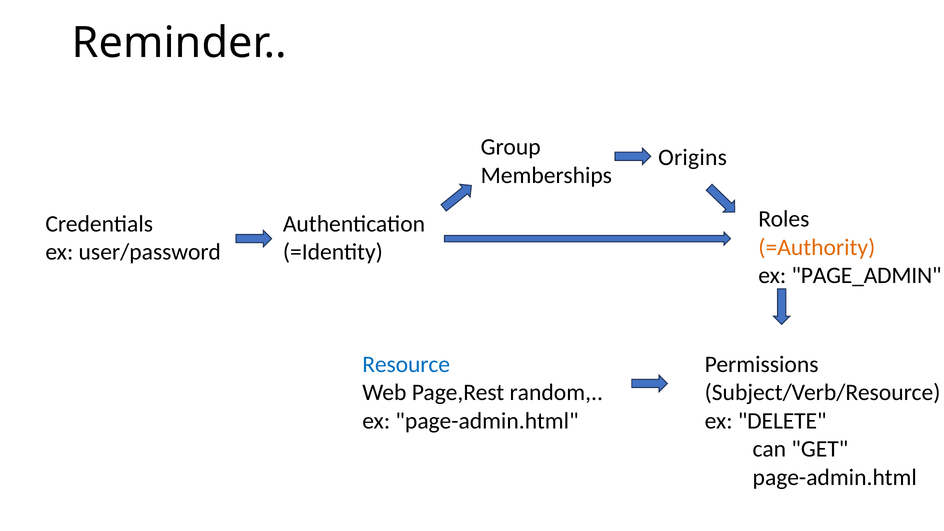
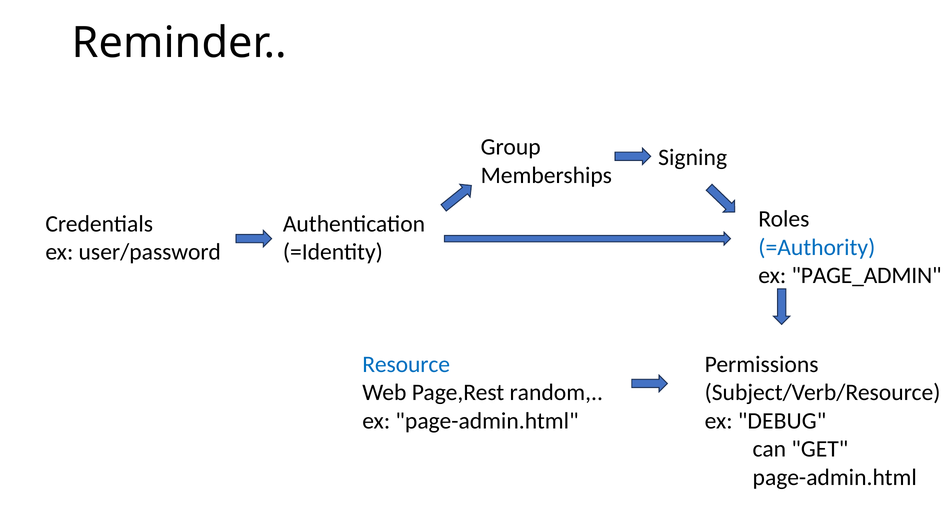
Origins: Origins -> Signing
=Authority colour: orange -> blue
DELETE: DELETE -> DEBUG
